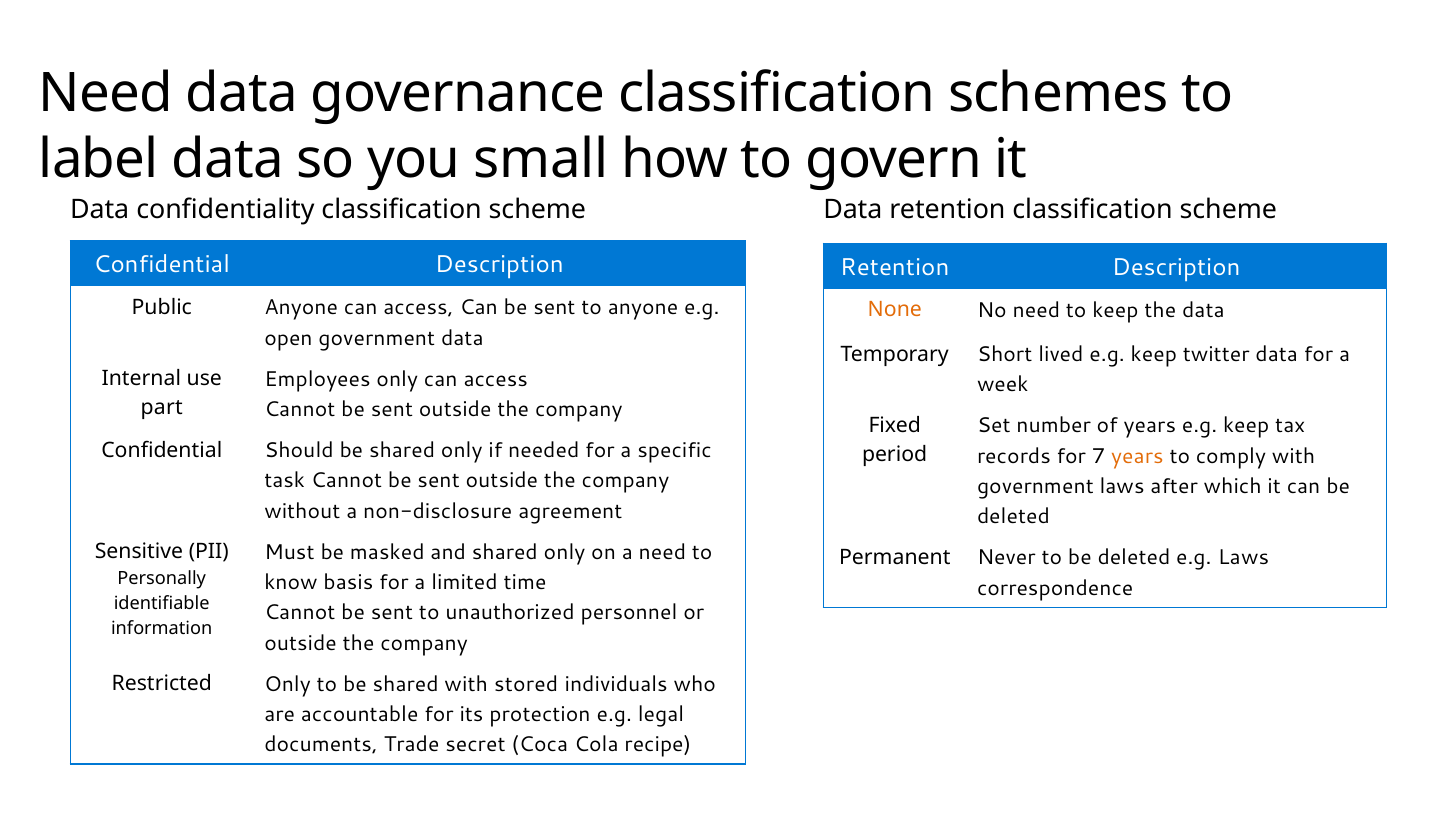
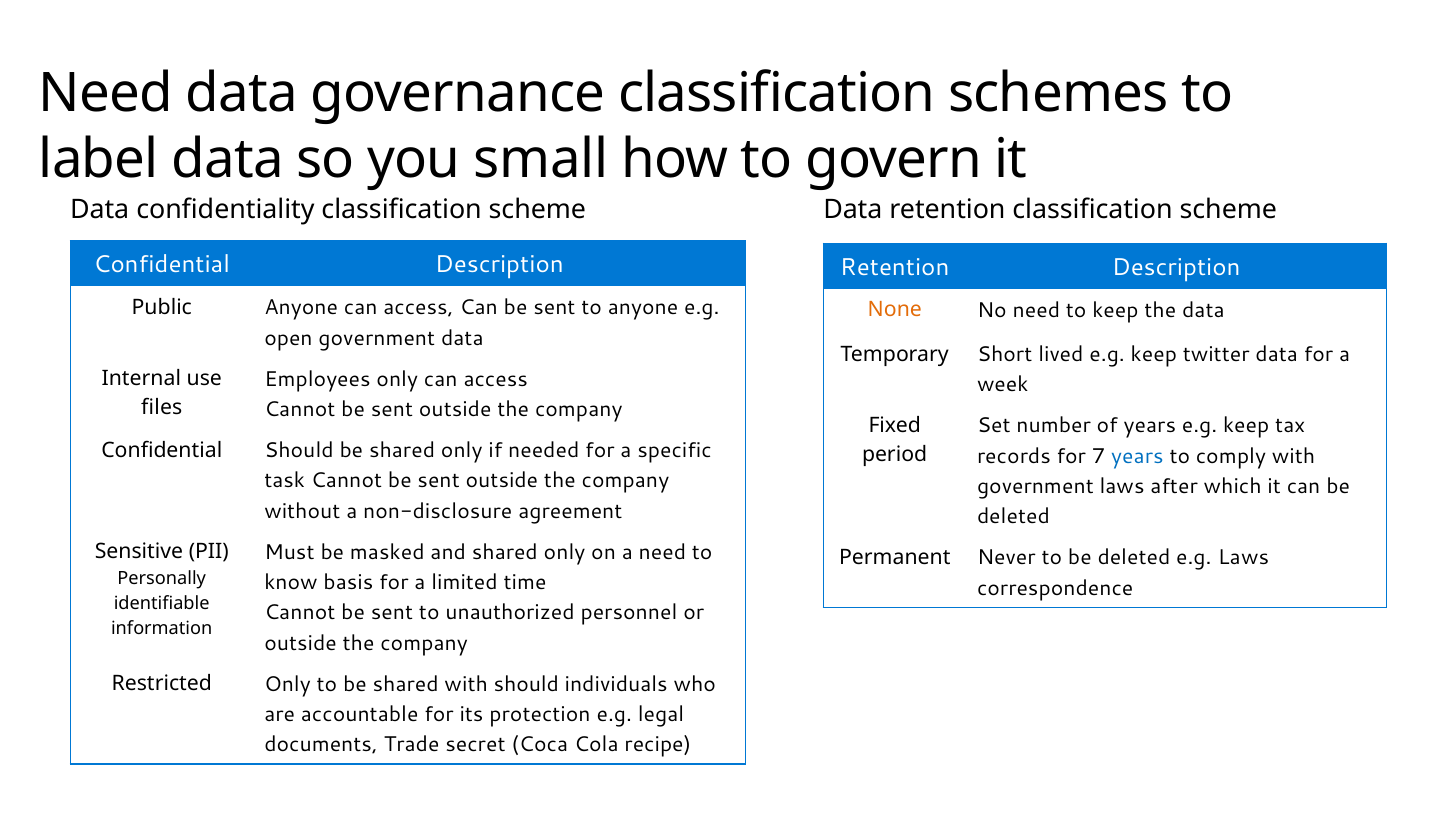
part: part -> files
years at (1137, 456) colour: orange -> blue
with stored: stored -> should
